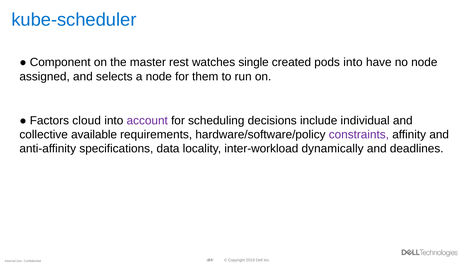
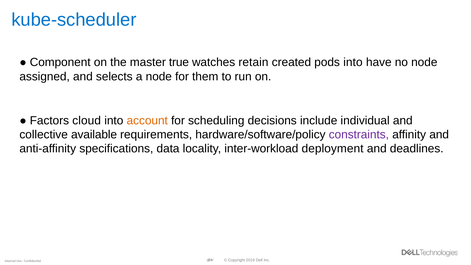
rest: rest -> true
single: single -> retain
account colour: purple -> orange
dynamically: dynamically -> deployment
